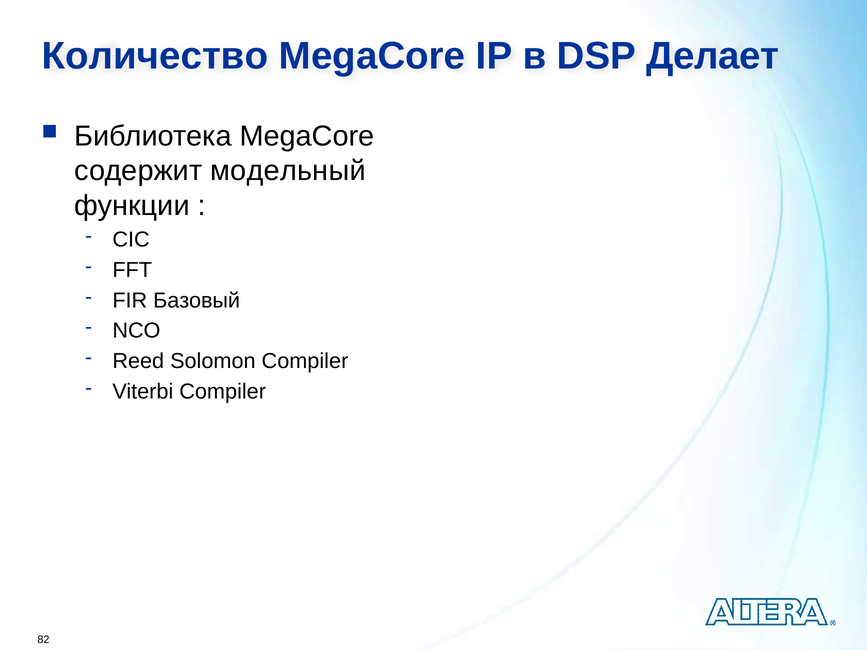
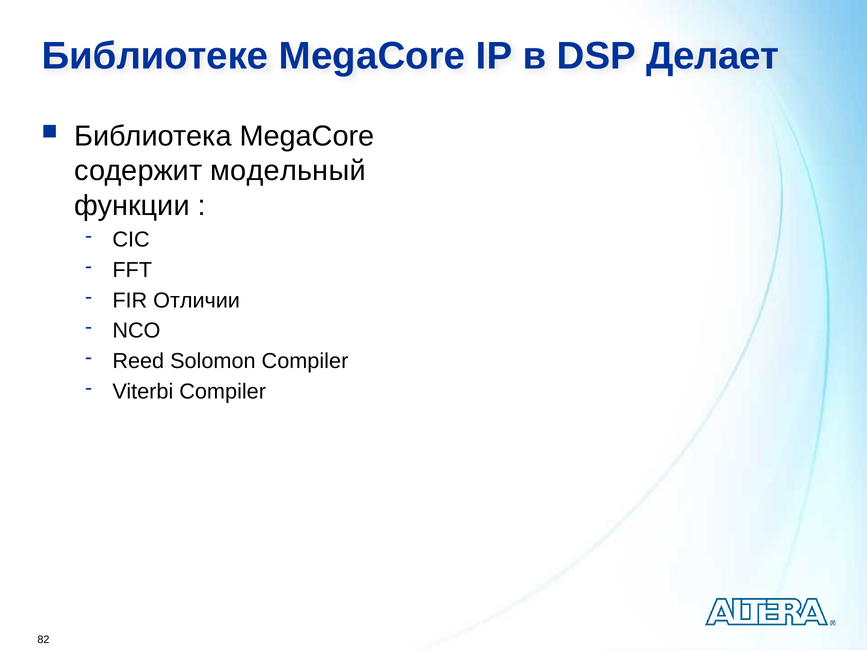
Количество: Количество -> Библиотеке
Базовый: Базовый -> Отличии
